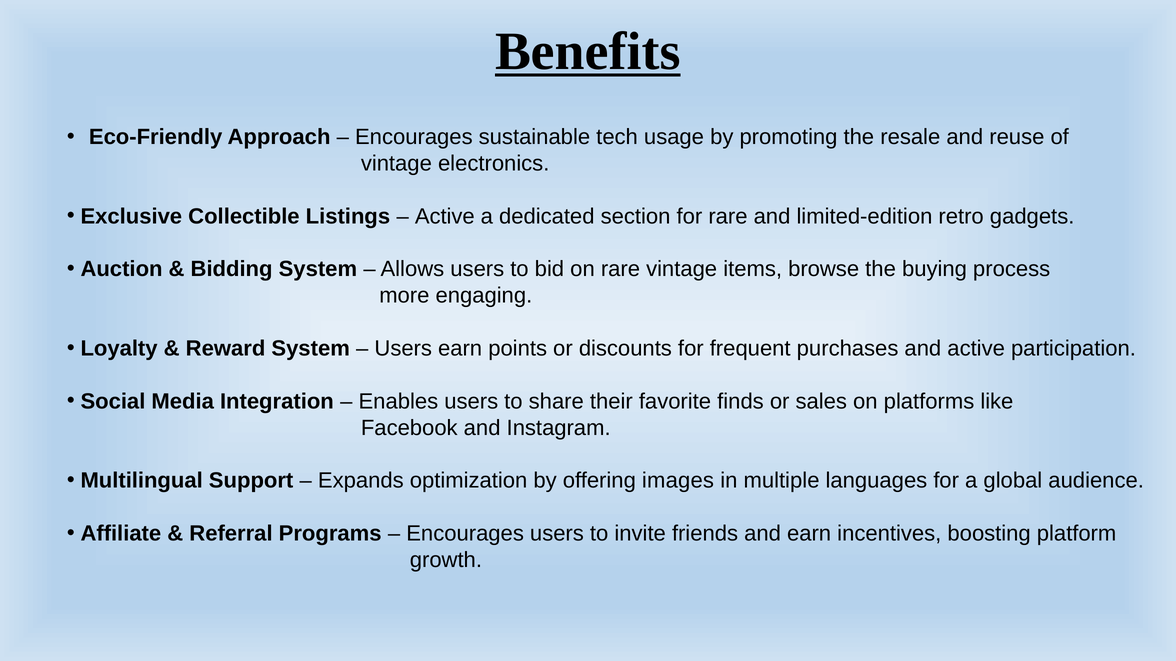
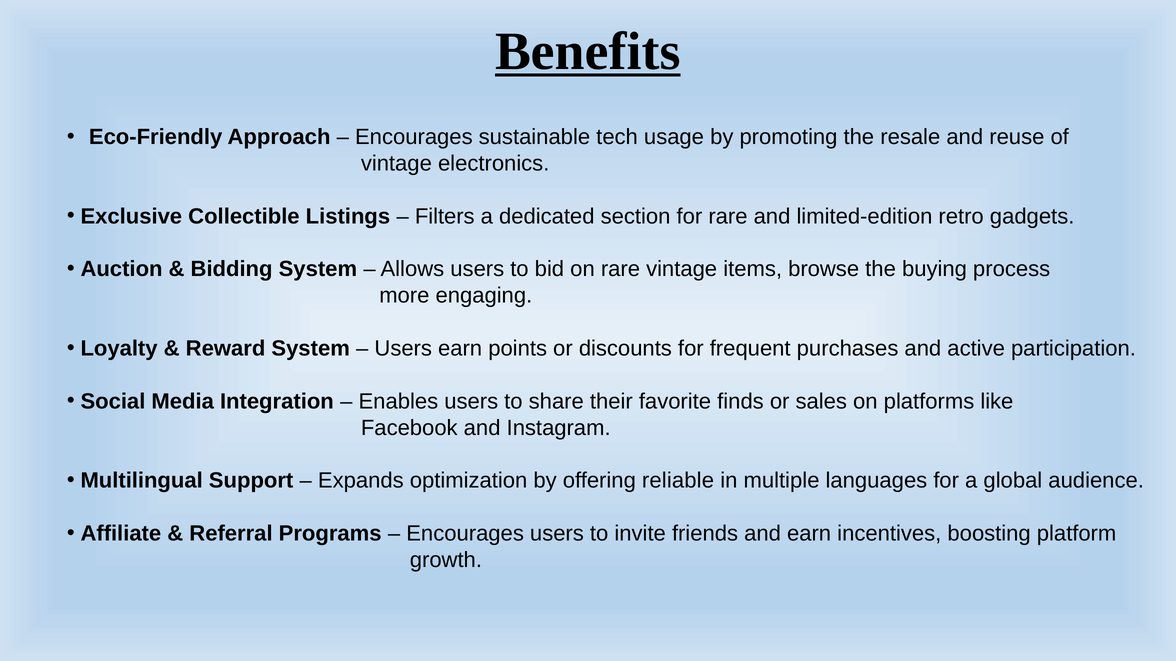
Active at (445, 216): Active -> Filters
images: images -> reliable
